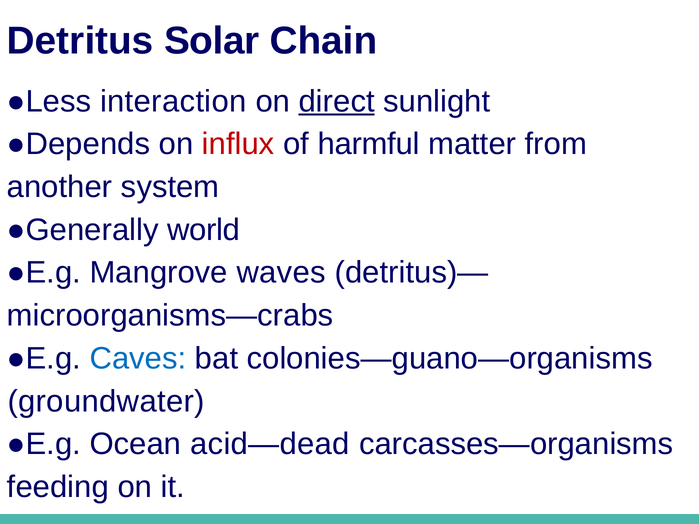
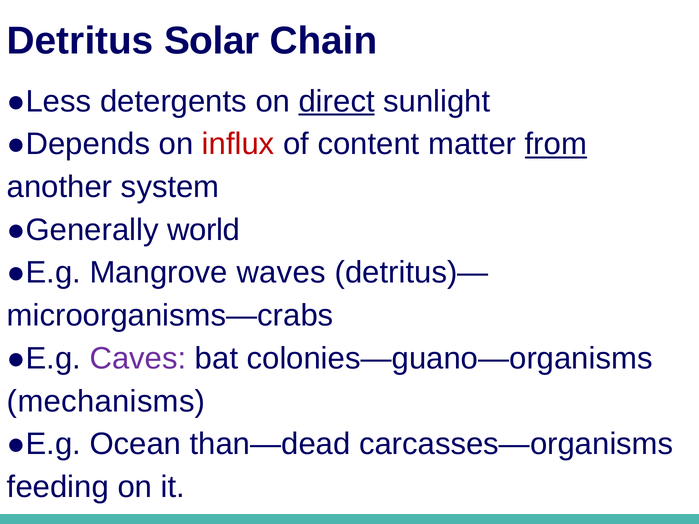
interaction: interaction -> detergents
harmful: harmful -> content
from underline: none -> present
Caves colour: blue -> purple
groundwater: groundwater -> mechanisms
acid—dead: acid—dead -> than—dead
